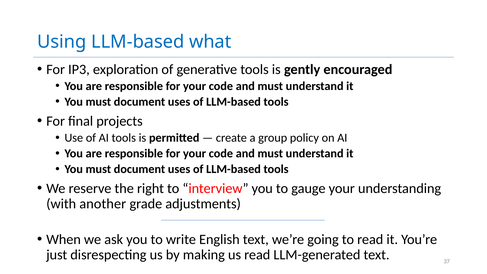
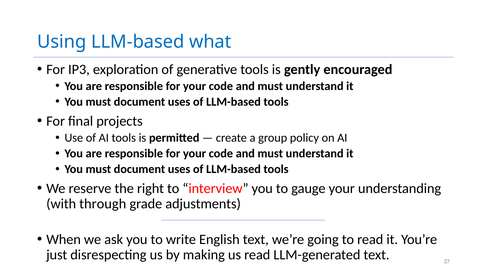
another: another -> through
